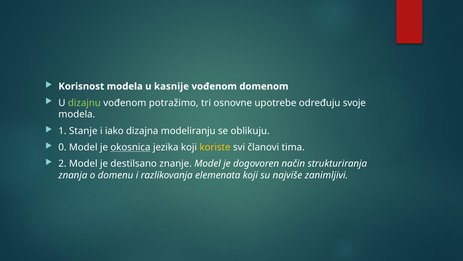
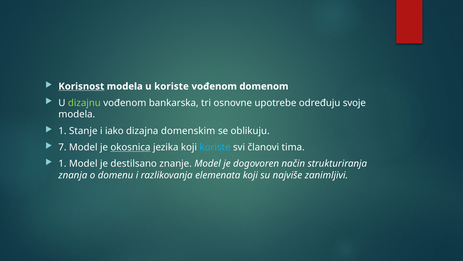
Korisnost underline: none -> present
u kasnije: kasnije -> koriste
potražimo: potražimo -> bankarska
modeliranju: modeliranju -> domenskim
0: 0 -> 7
koriste at (215, 147) colour: yellow -> light blue
2 at (62, 163): 2 -> 1
